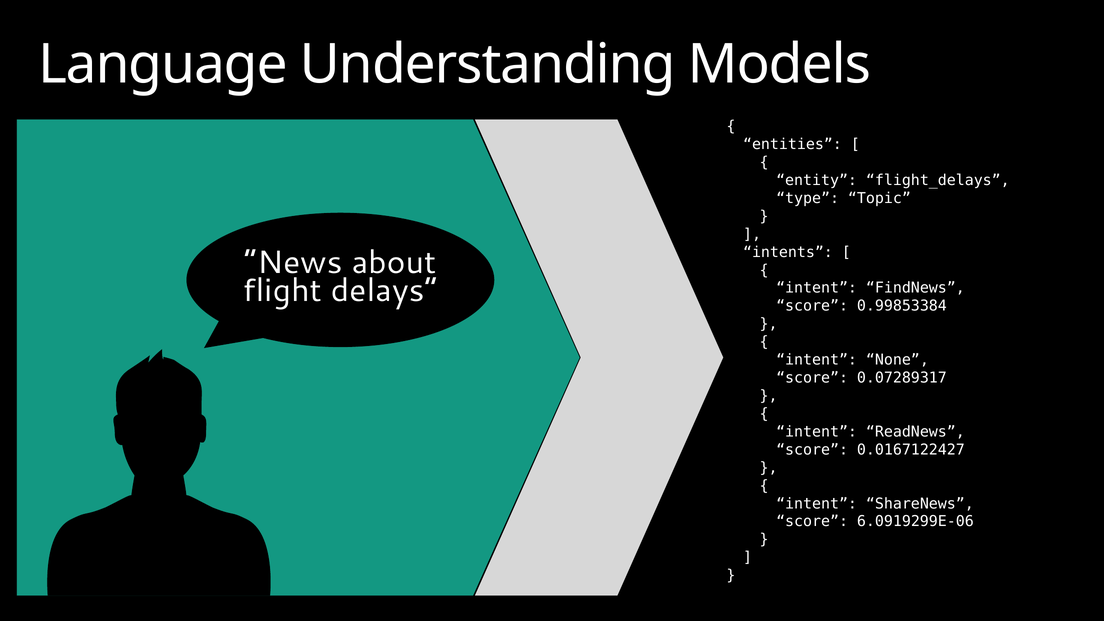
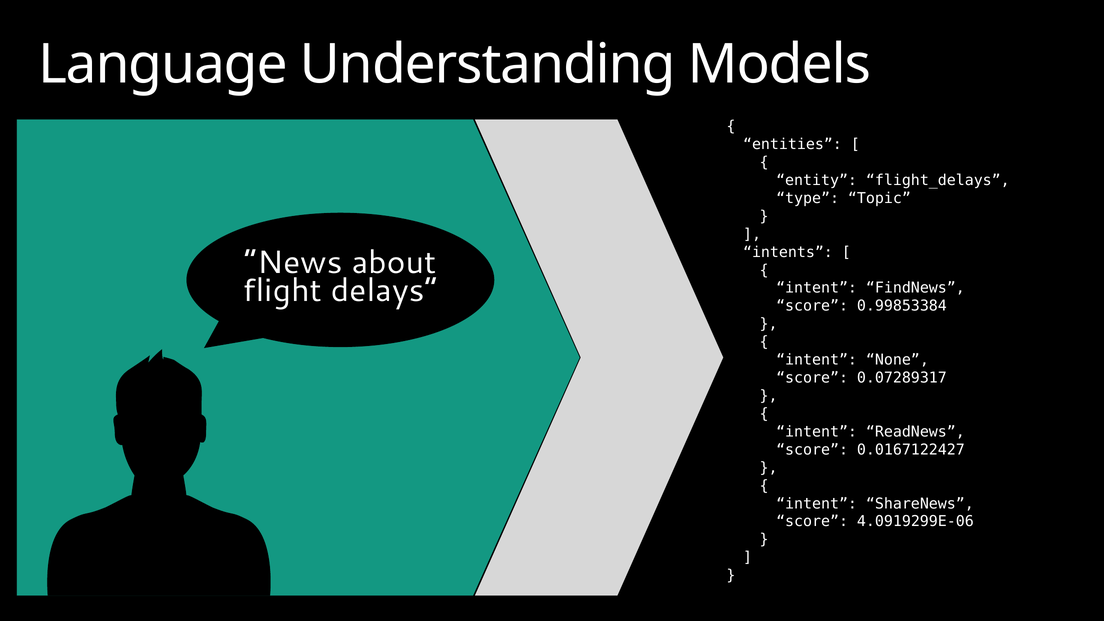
6.0919299E-06: 6.0919299E-06 -> 4.0919299E-06
